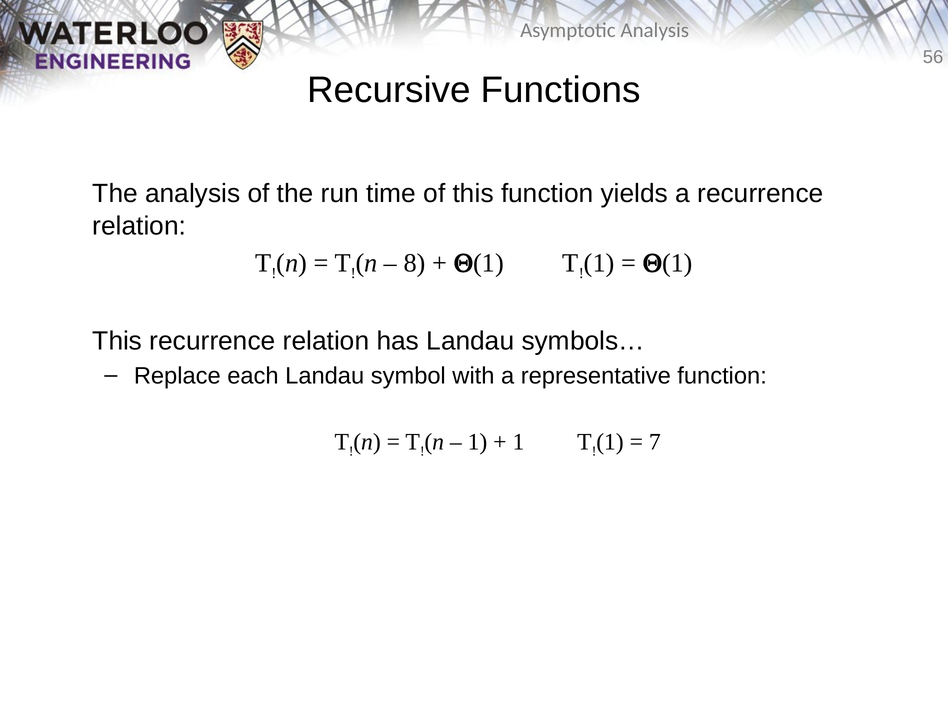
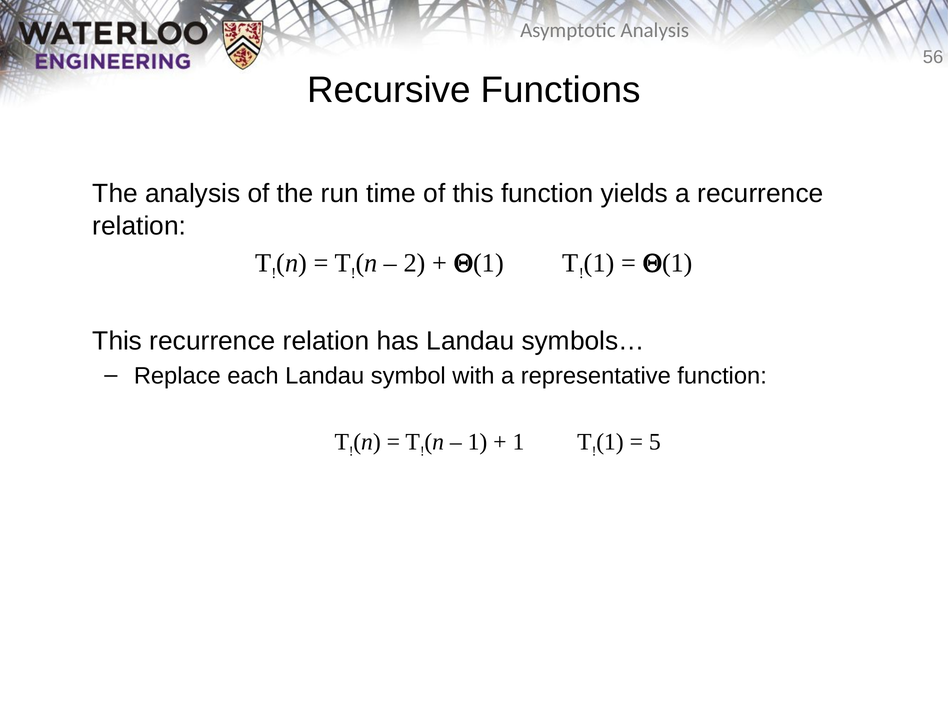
8: 8 -> 2
7: 7 -> 5
